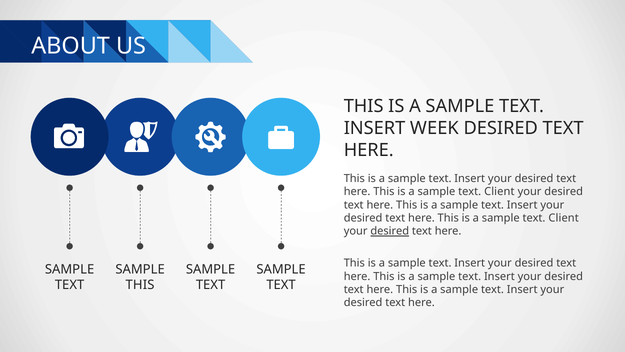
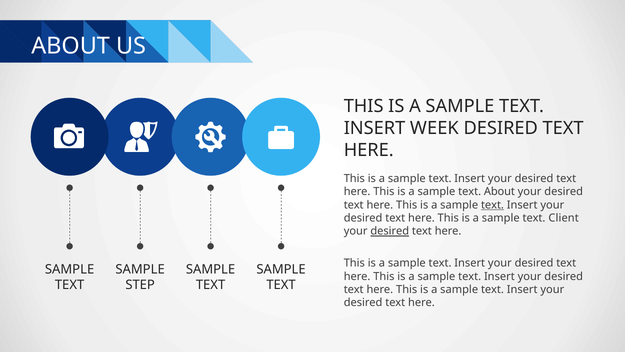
Client at (499, 192): Client -> About
text at (492, 205) underline: none -> present
THIS at (140, 285): THIS -> STEP
